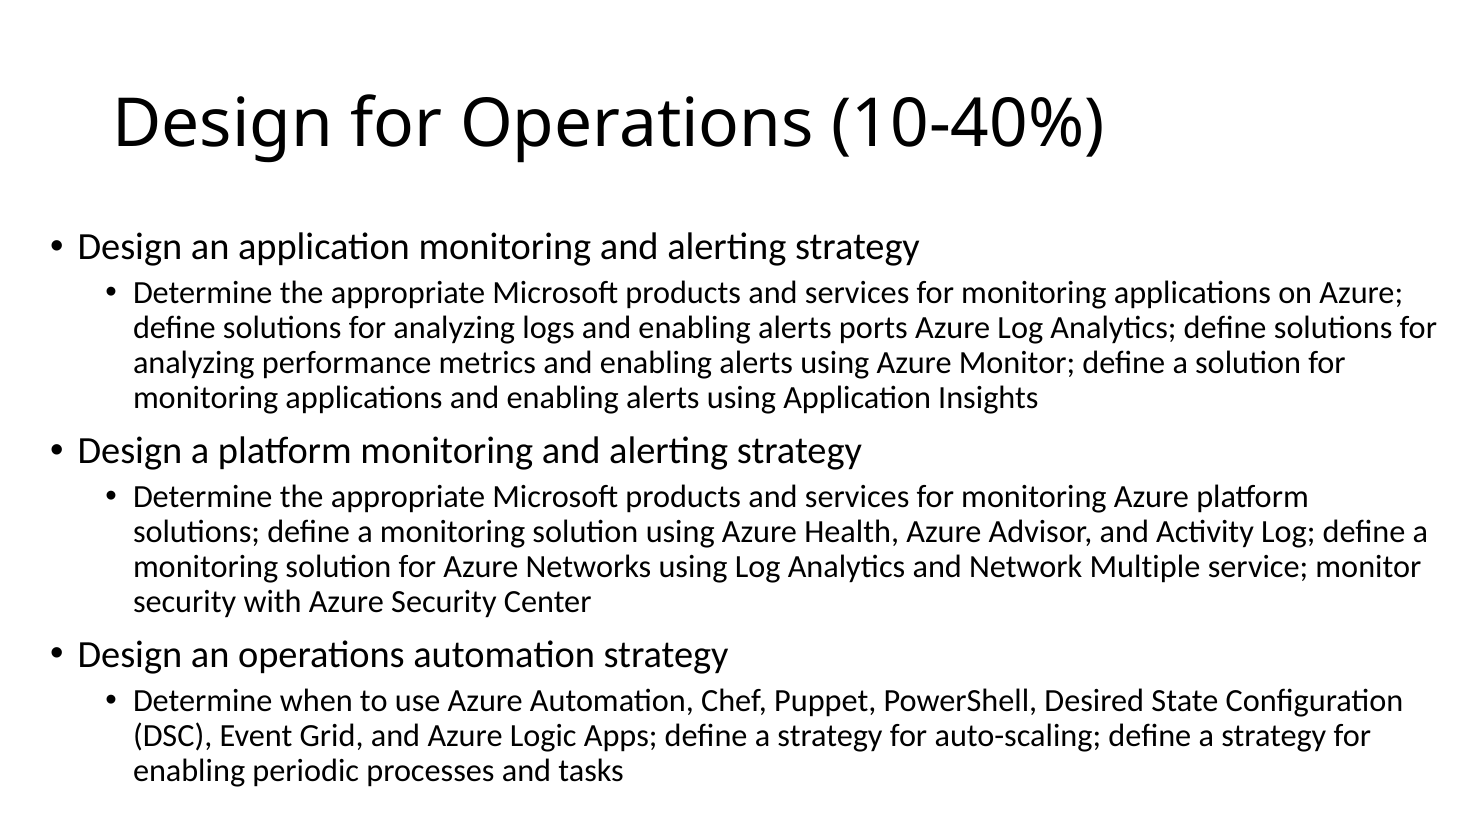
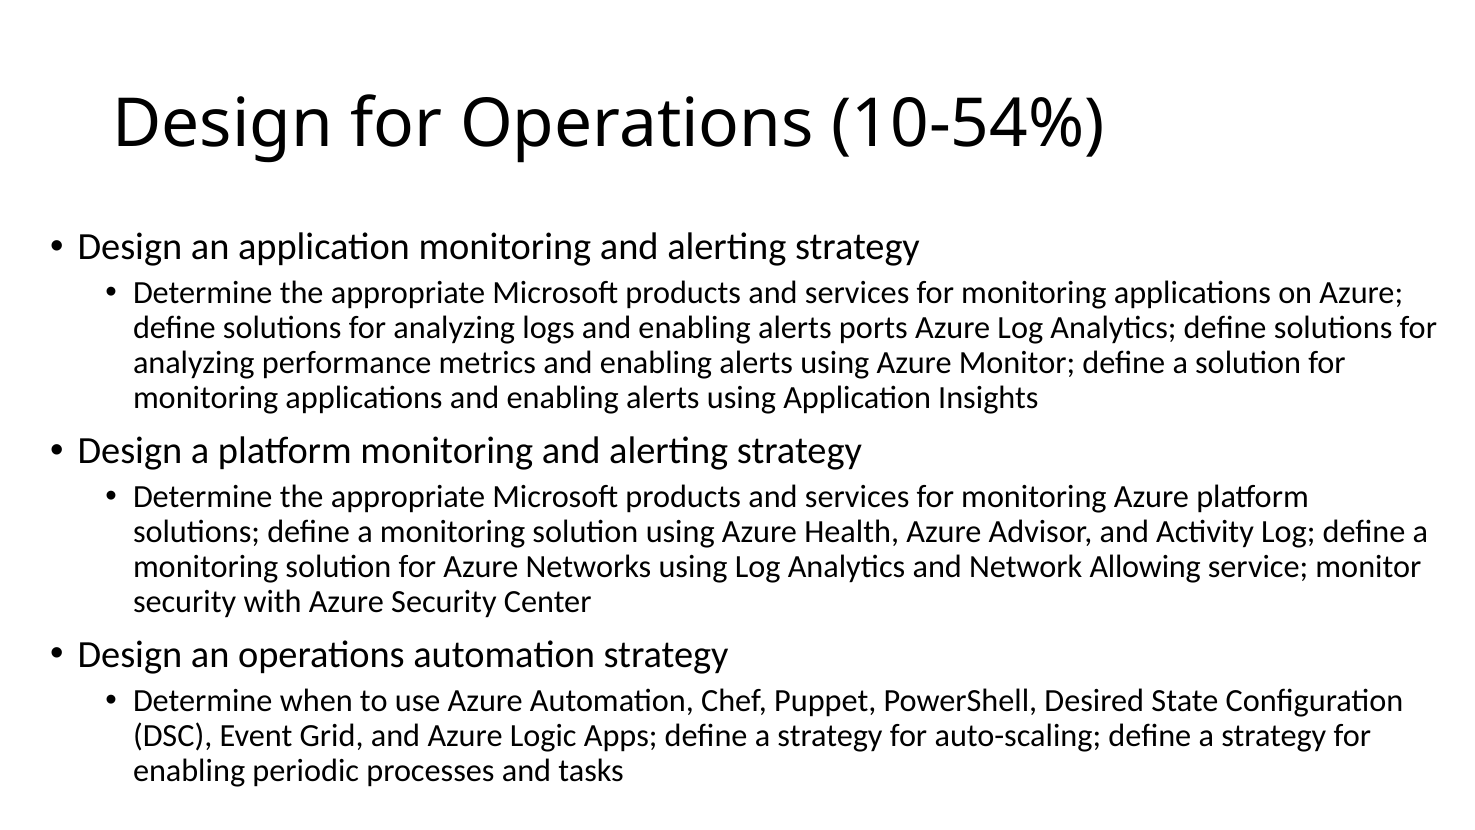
10-40%: 10-40% -> 10-54%
Multiple: Multiple -> Allowing
